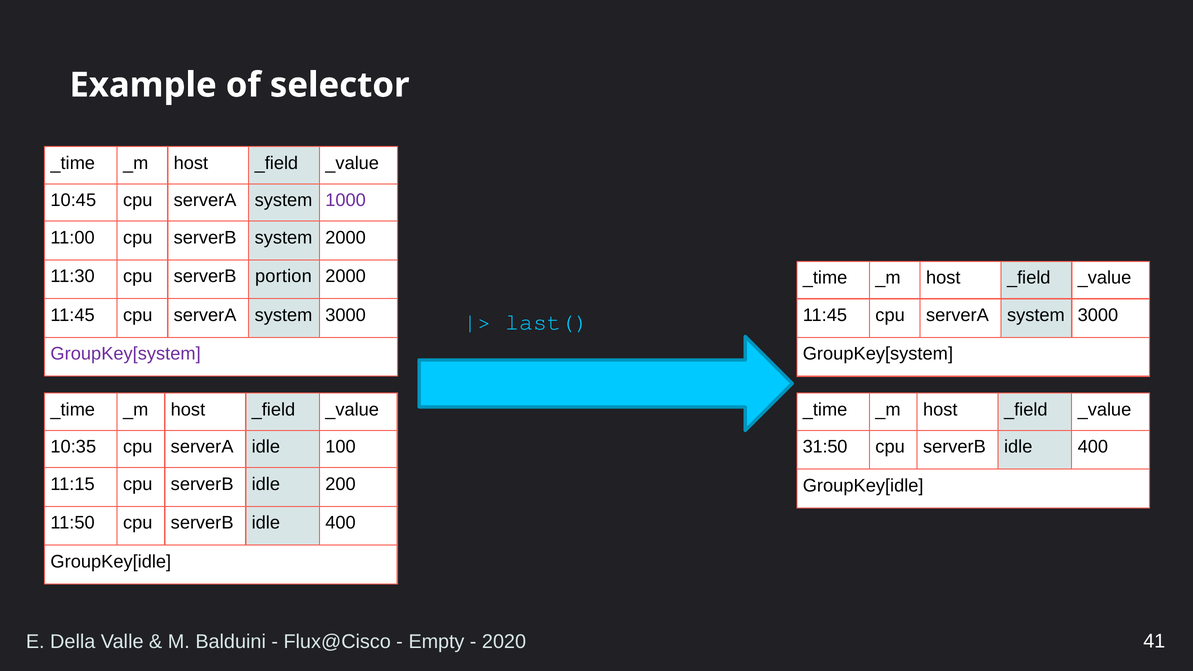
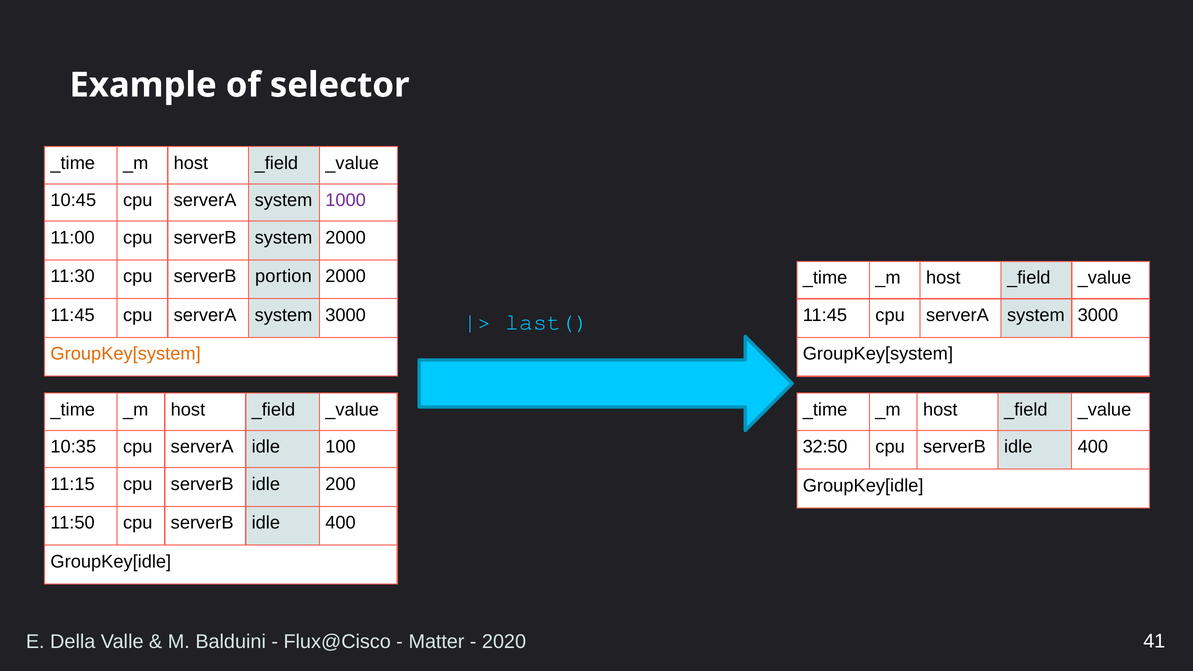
GroupKey[system at (126, 354) colour: purple -> orange
31:50: 31:50 -> 32:50
Empty: Empty -> Matter
